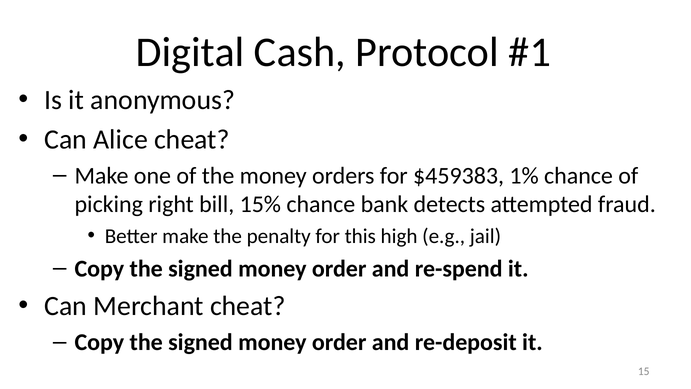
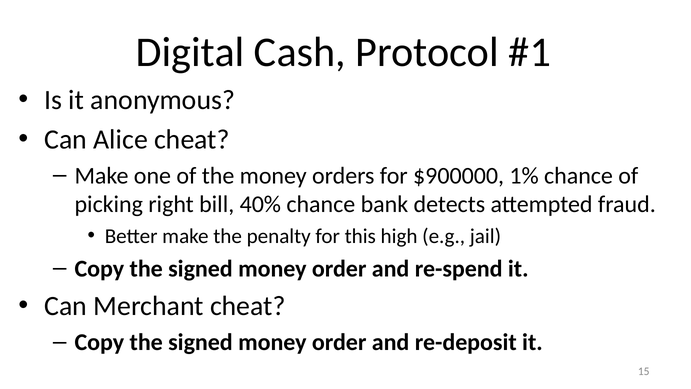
$459383: $459383 -> $900000
15%: 15% -> 40%
